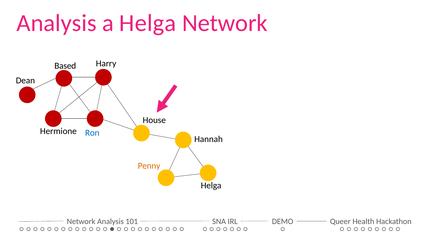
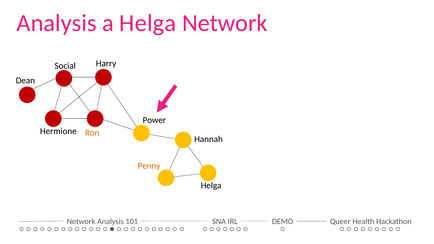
Based: Based -> Social
House: House -> Power
Ron colour: blue -> orange
